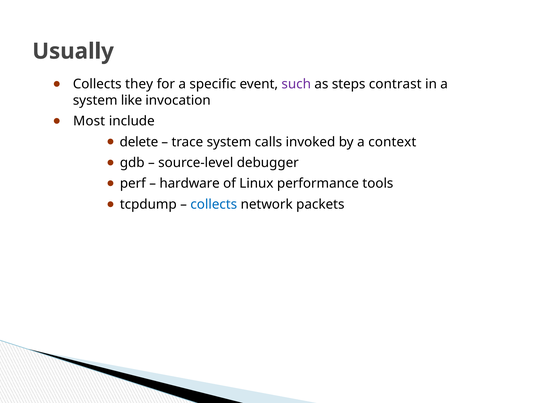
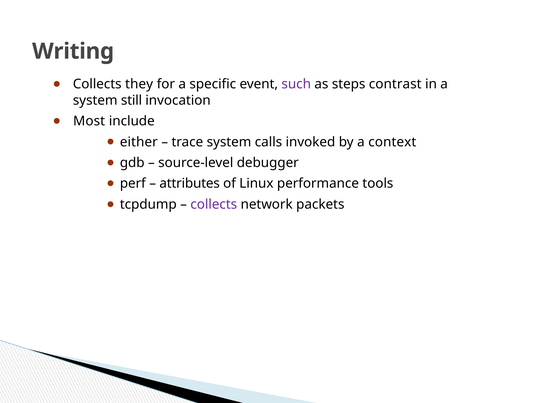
Usually: Usually -> Writing
like: like -> still
delete: delete -> either
hardware: hardware -> attributes
collects at (214, 204) colour: blue -> purple
